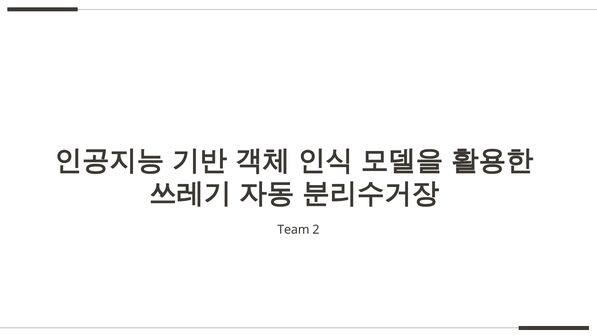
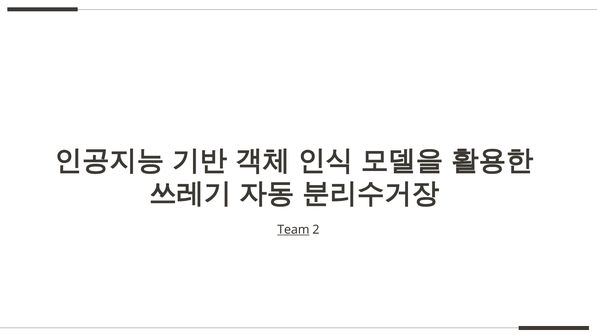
Team underline: none -> present
